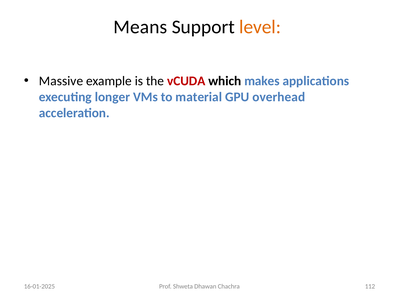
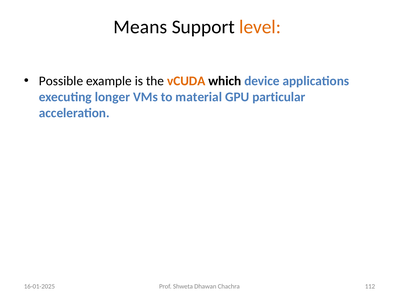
Massive: Massive -> Possible
vCUDA colour: red -> orange
makes: makes -> device
overhead: overhead -> particular
